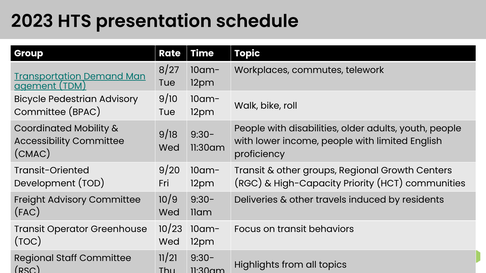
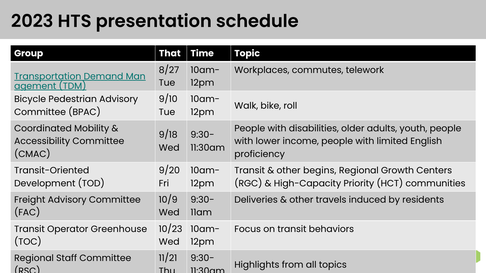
Rate: Rate -> That
groups: groups -> begins
